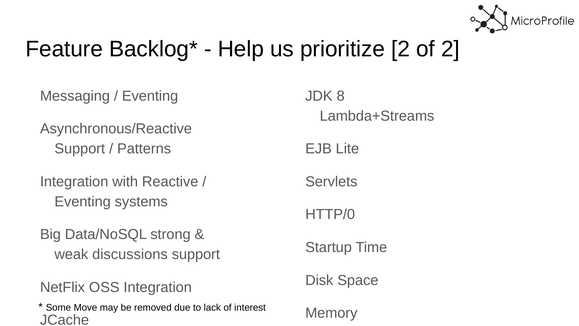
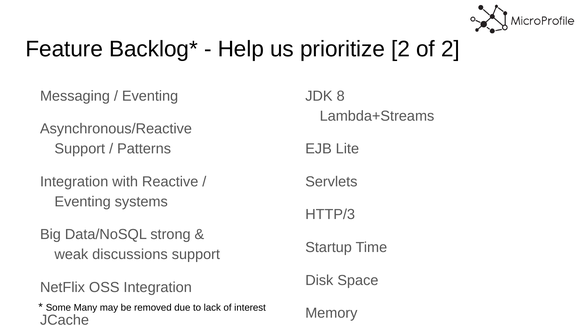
HTTP/0: HTTP/0 -> HTTP/3
Move: Move -> Many
